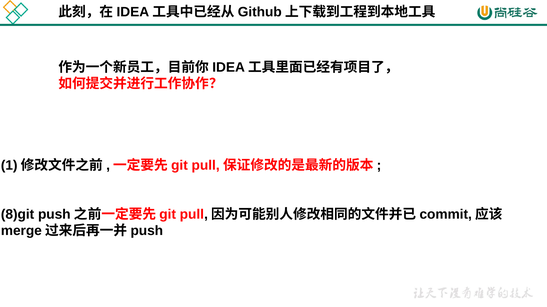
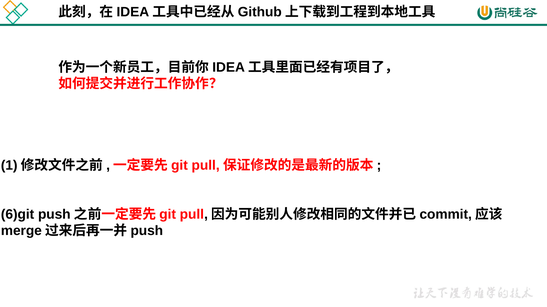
8)git: 8)git -> 6)git
